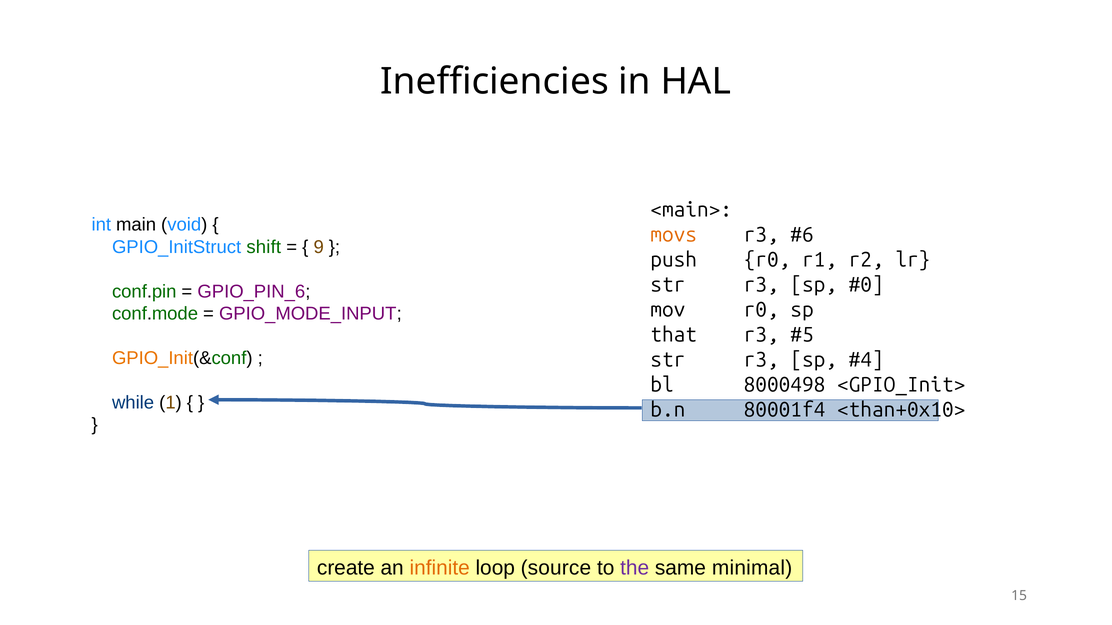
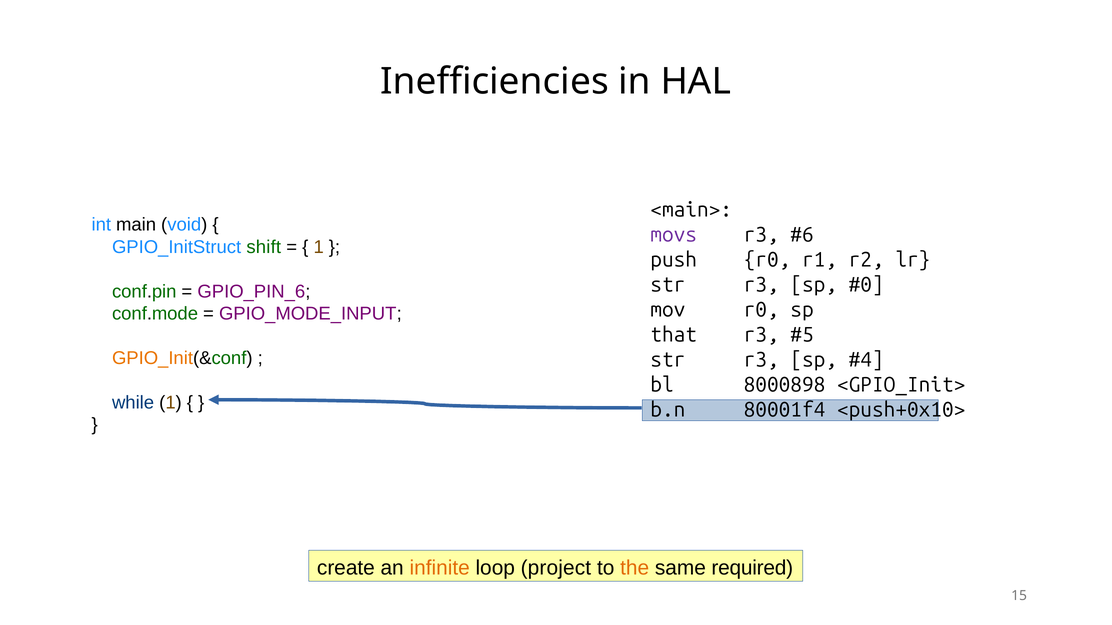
movs colour: orange -> purple
9 at (319, 247): 9 -> 1
8000498: 8000498 -> 8000898
<than+0x10>: <than+0x10> -> <push+0x10>
source: source -> project
the colour: purple -> orange
minimal: minimal -> required
